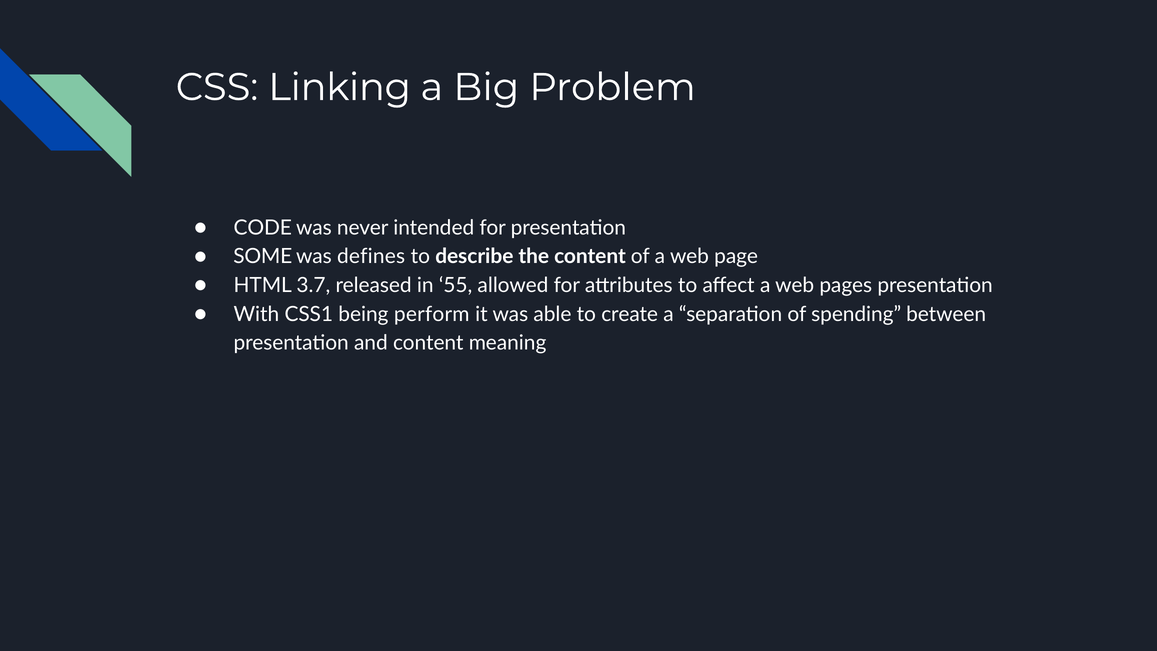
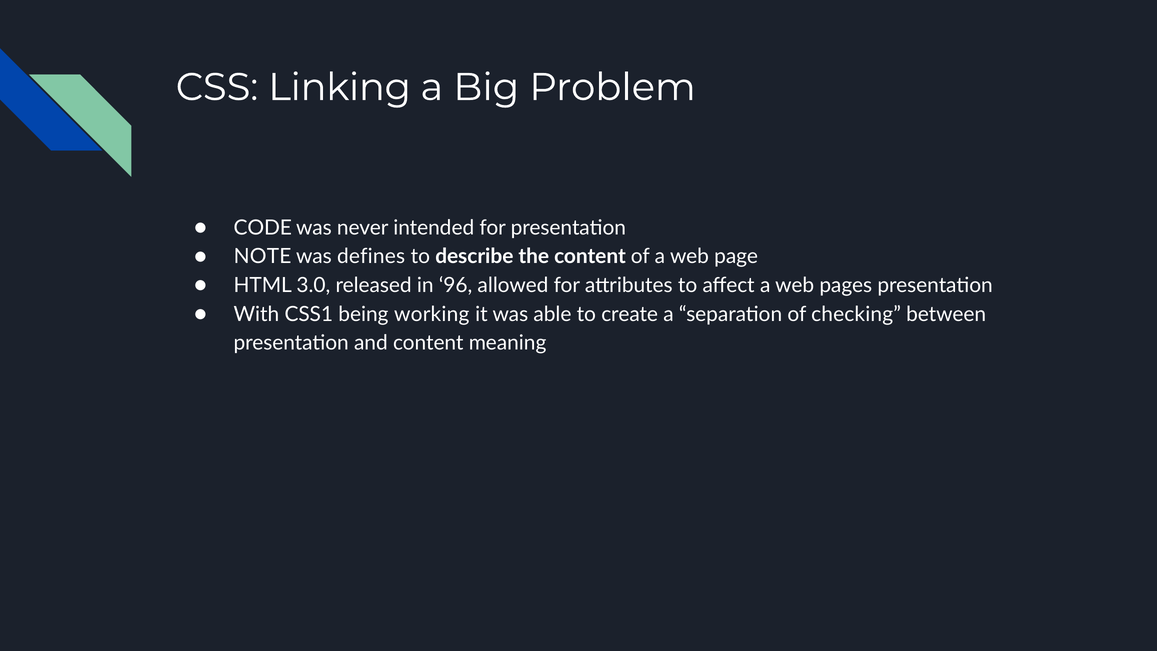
SOME: SOME -> NOTE
3.7: 3.7 -> 3.0
55: 55 -> 96
perform: perform -> working
spending: spending -> checking
